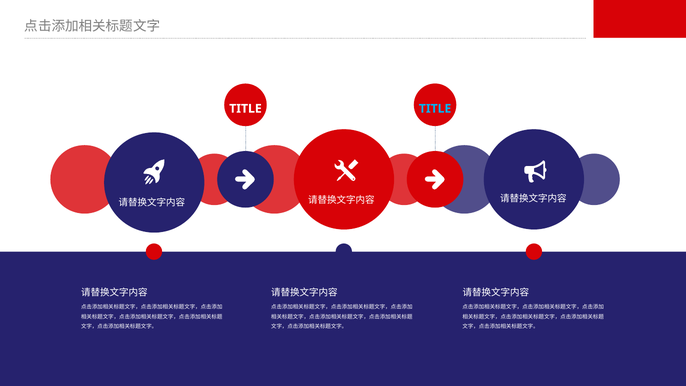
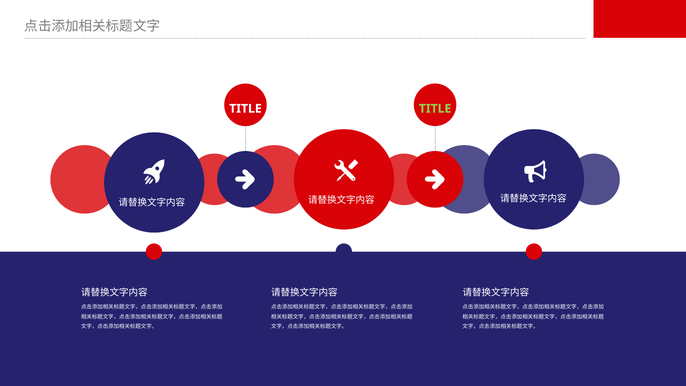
TITLE at (435, 109) colour: light blue -> light green
